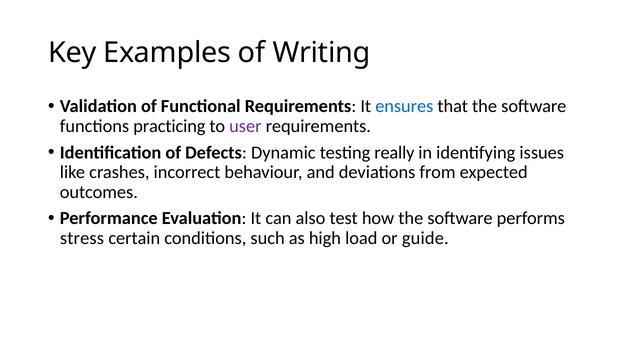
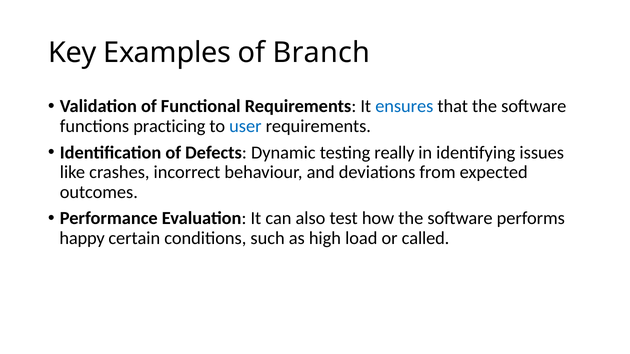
Writing: Writing -> Branch
user colour: purple -> blue
stress: stress -> happy
guide: guide -> called
